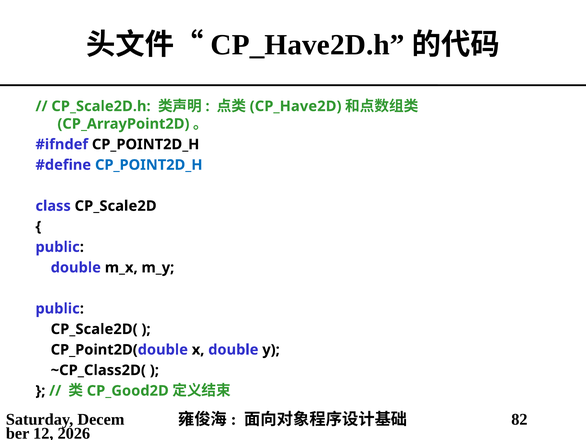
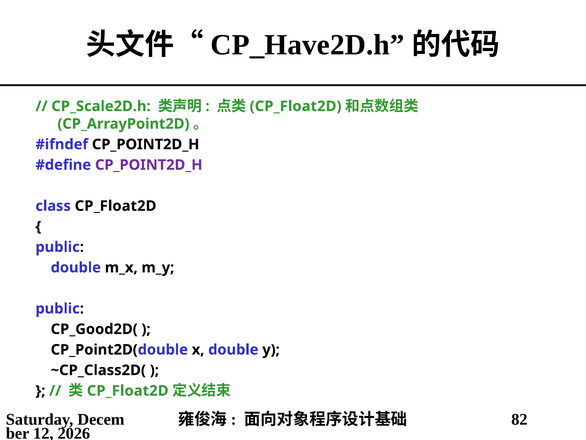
CP_Have2D at (296, 106): CP_Have2D -> CP_Float2D
CP_POINT2D_H at (149, 165) colour: blue -> purple
class CP_Scale2D: CP_Scale2D -> CP_Float2D
CP_Scale2D(: CP_Scale2D( -> CP_Good2D(
CP_Good2D at (128, 390): CP_Good2D -> CP_Float2D
